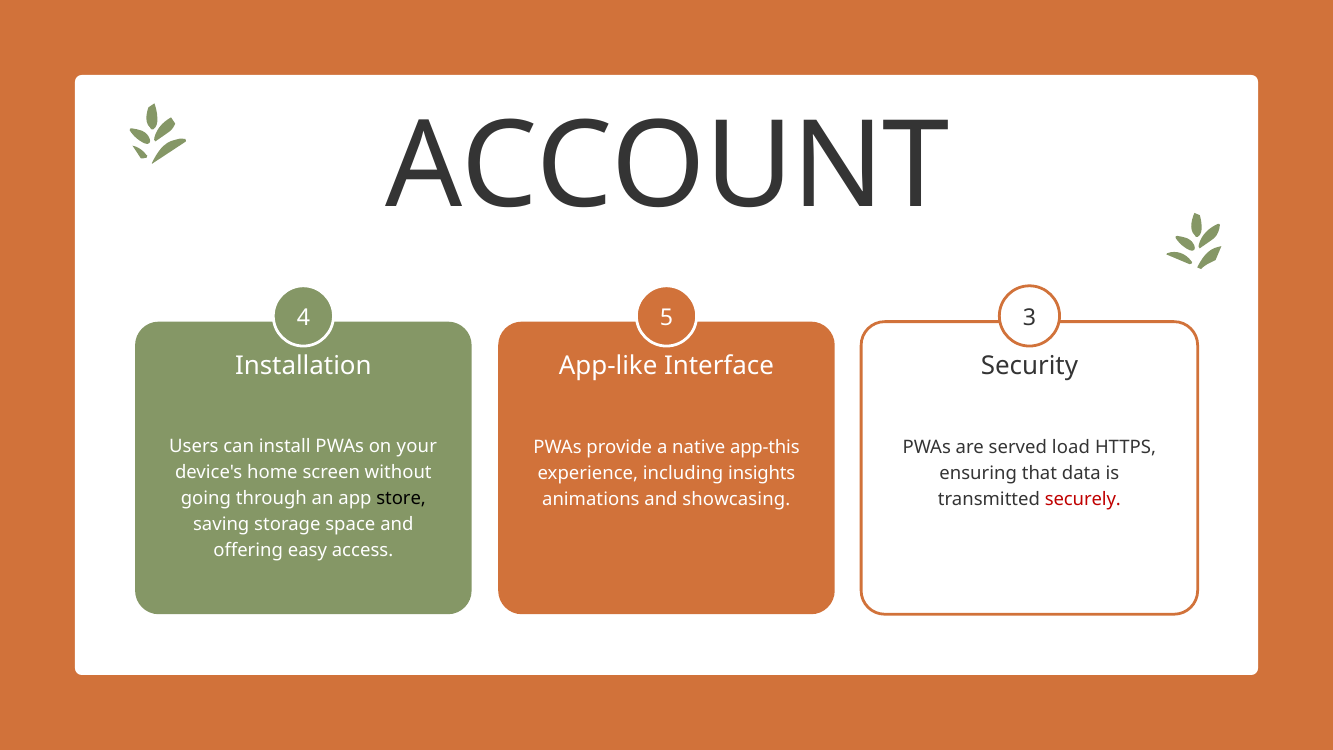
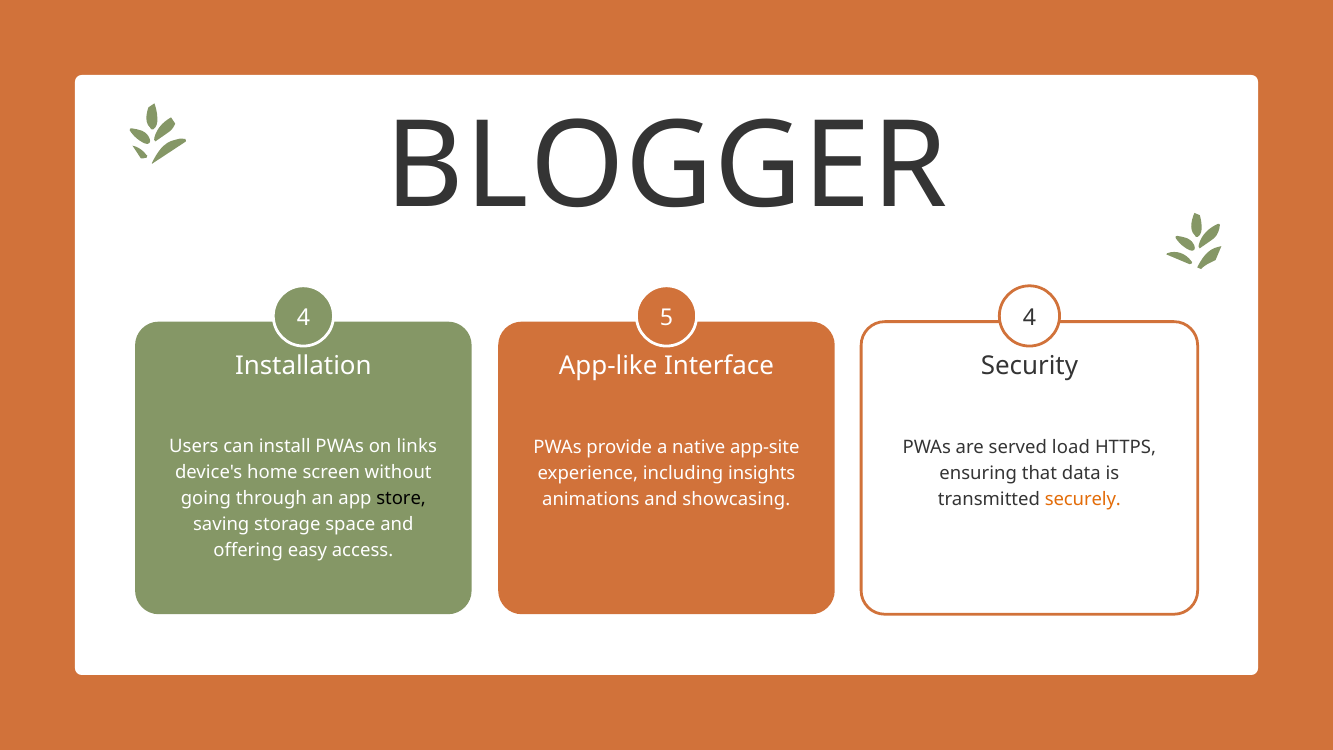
ACCOUNT: ACCOUNT -> BLOGGER
5 3: 3 -> 4
your: your -> links
app-this: app-this -> app-site
securely colour: red -> orange
